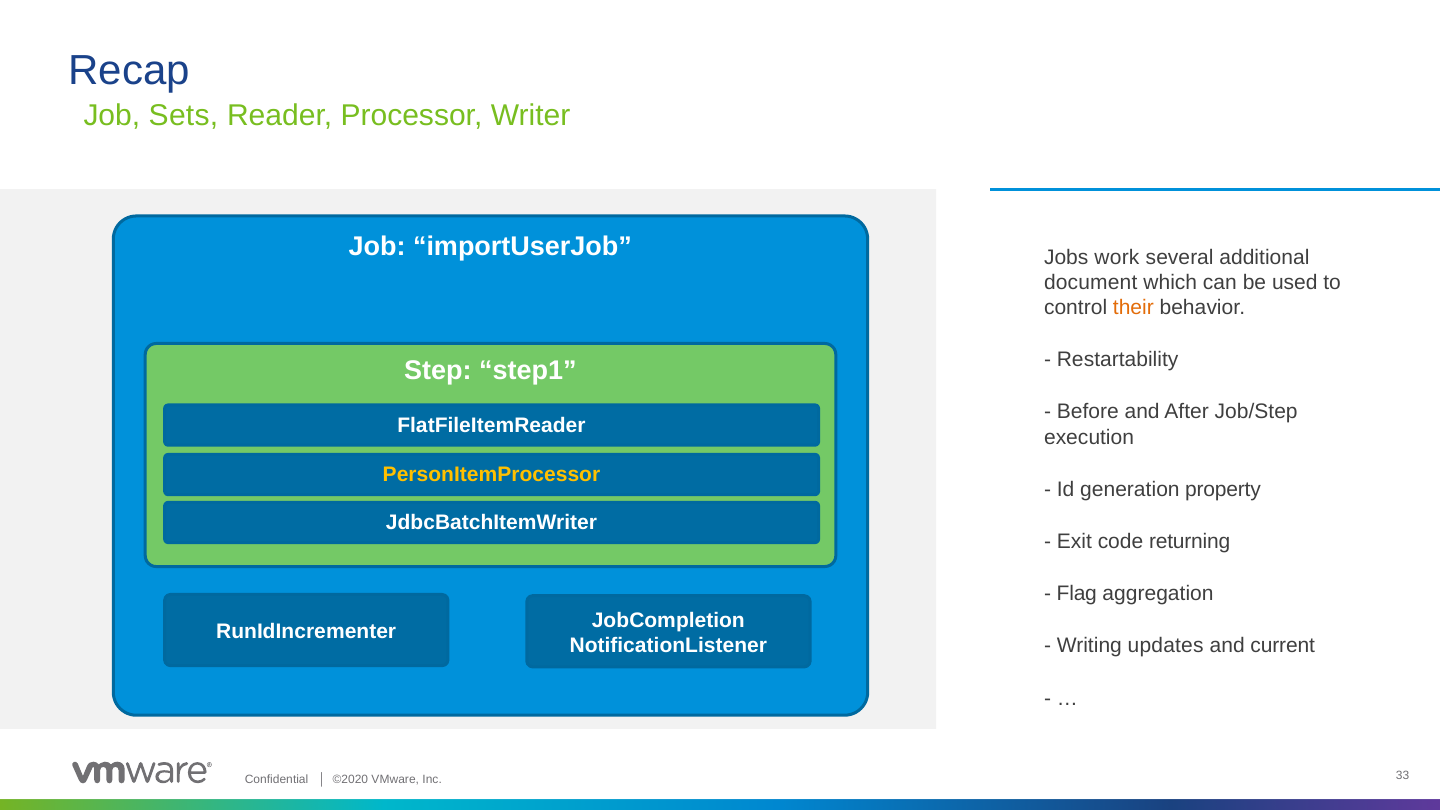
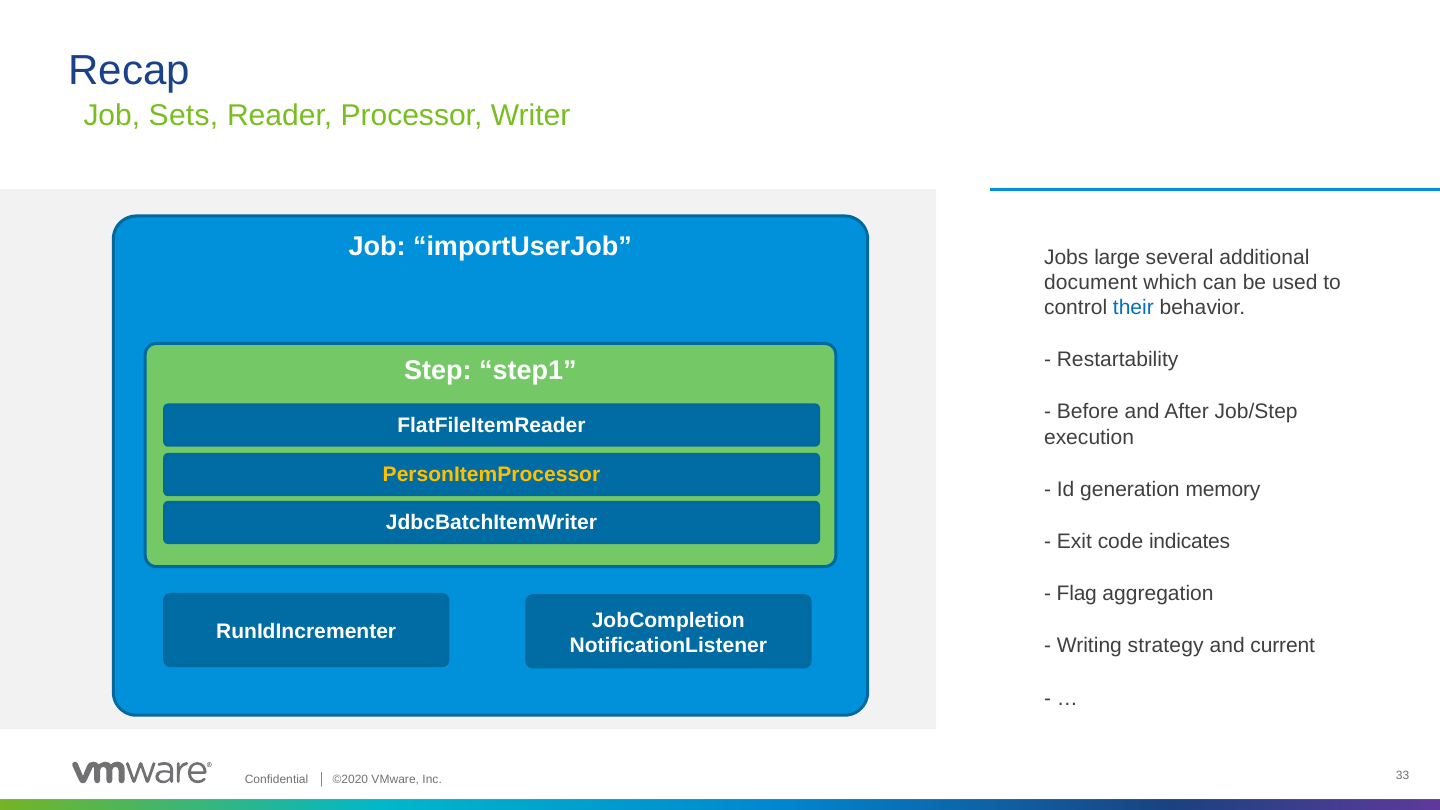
work: work -> large
their colour: orange -> blue
property: property -> memory
returning: returning -> indicates
updates: updates -> strategy
